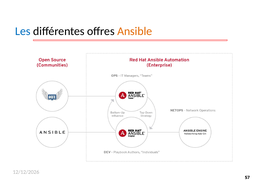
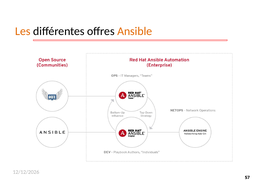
Les colour: blue -> orange
